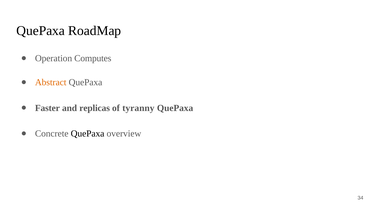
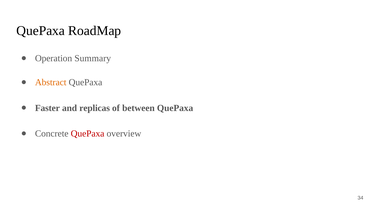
Computes: Computes -> Summary
tyranny: tyranny -> between
QuePaxa at (88, 134) colour: black -> red
